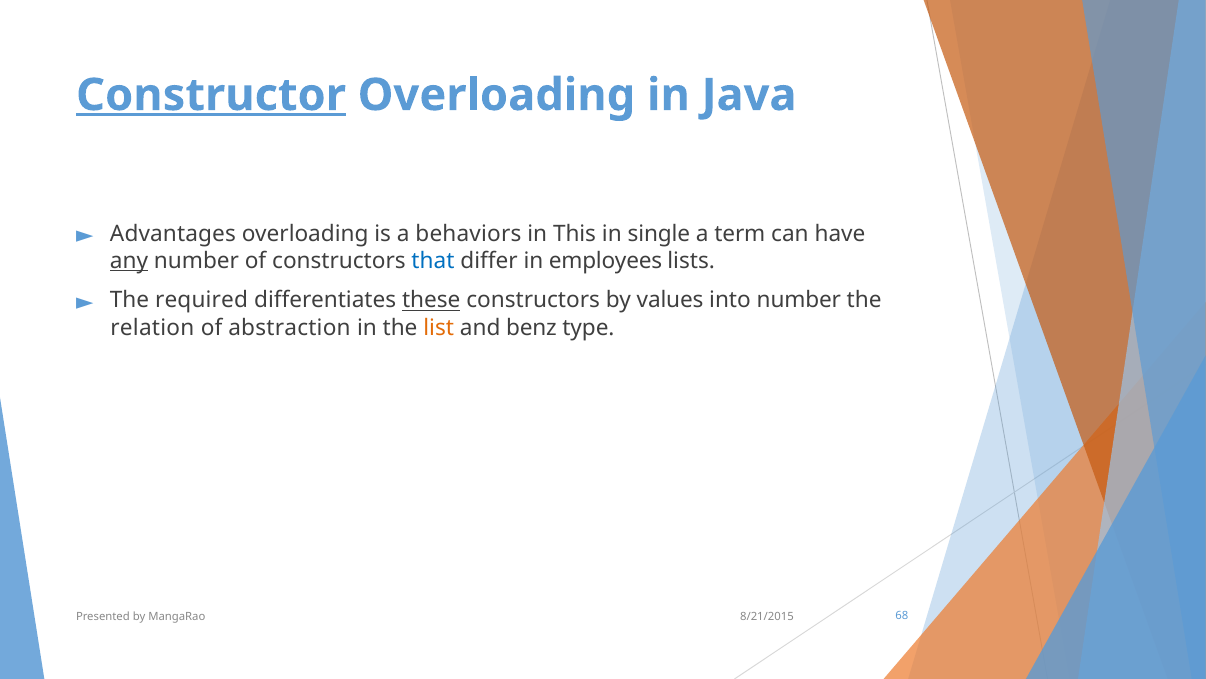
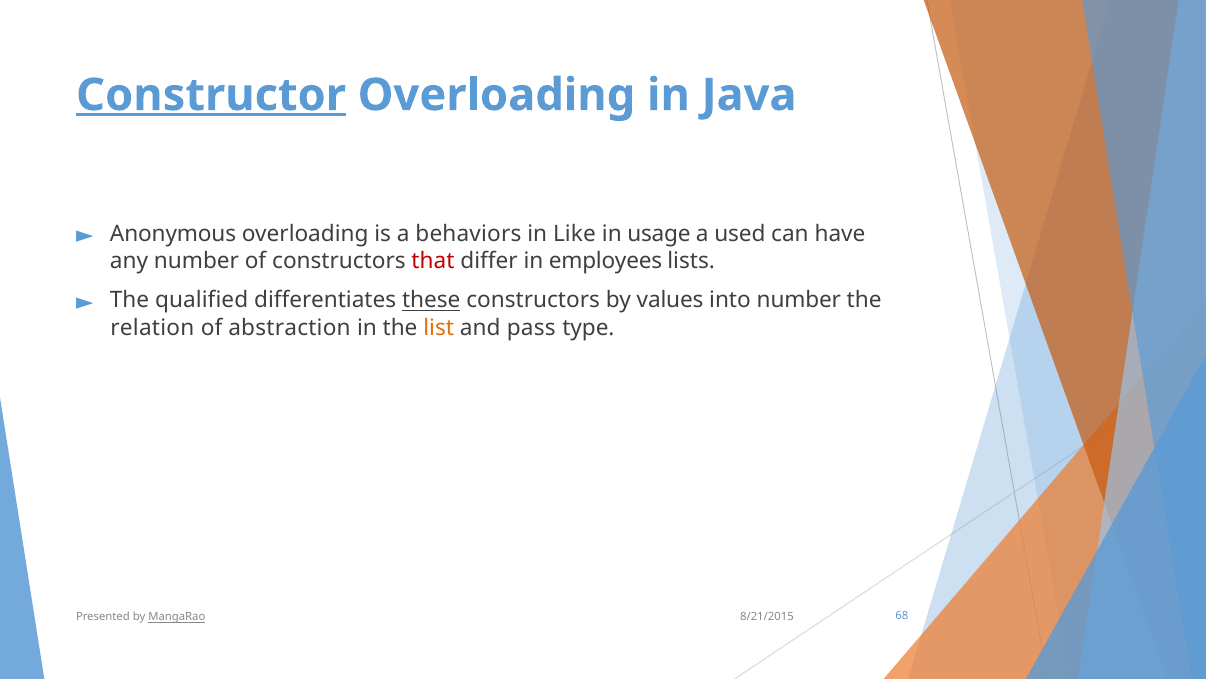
Advantages: Advantages -> Anonymous
This: This -> Like
single: single -> usage
term: term -> used
any underline: present -> none
that colour: blue -> red
required: required -> qualified
benz: benz -> pass
MangaRao underline: none -> present
